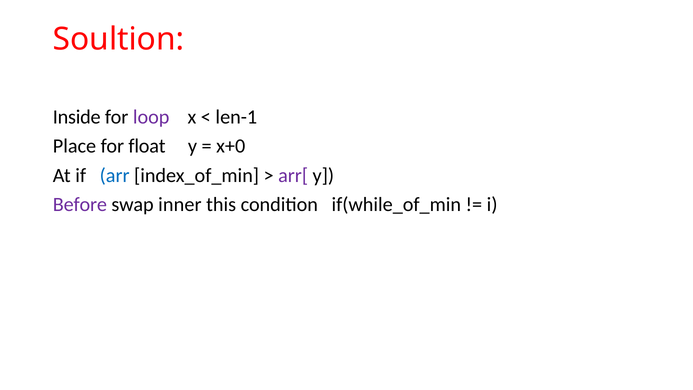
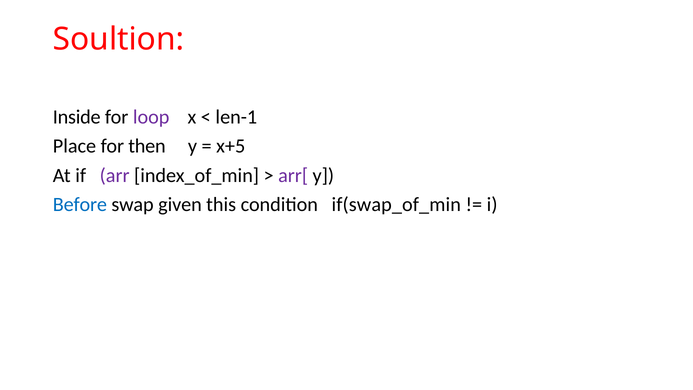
float: float -> then
x+0: x+0 -> x+5
arr colour: blue -> purple
Before colour: purple -> blue
inner: inner -> given
if(while_of_min: if(while_of_min -> if(swap_of_min
